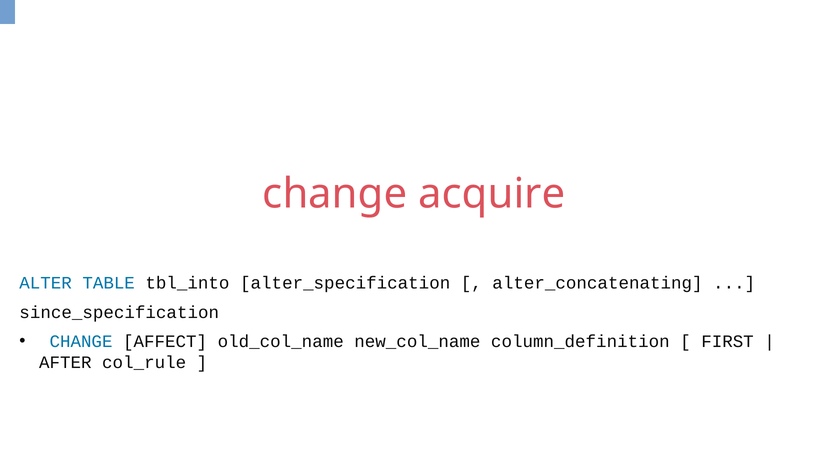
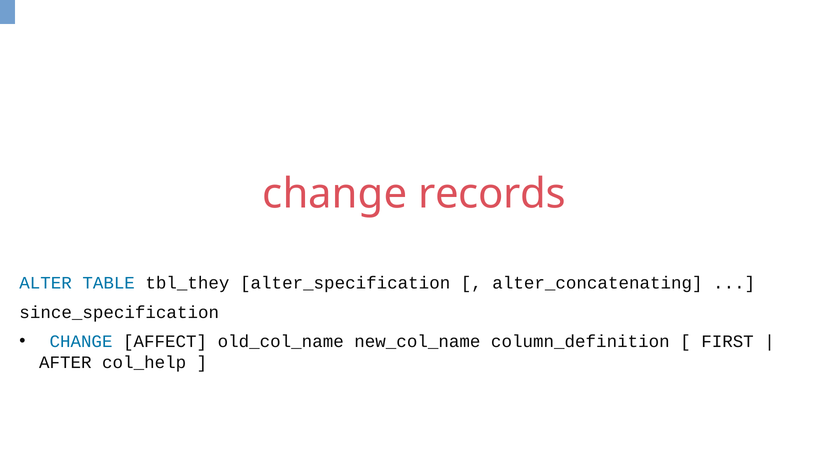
acquire: acquire -> records
tbl_into: tbl_into -> tbl_they
col_rule: col_rule -> col_help
